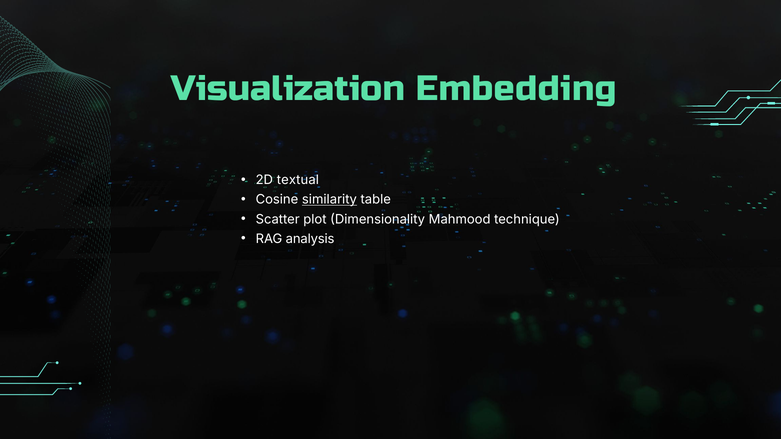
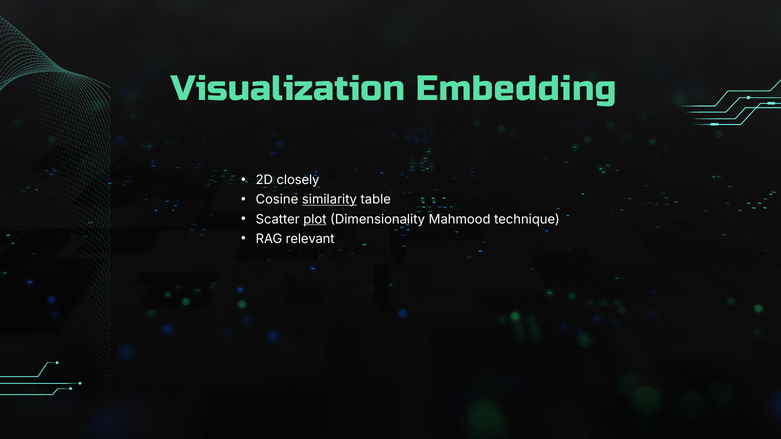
textual: textual -> closely
plot underline: none -> present
analysis: analysis -> relevant
